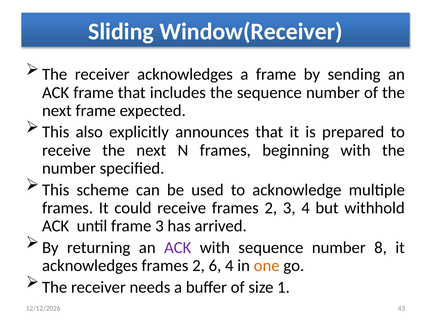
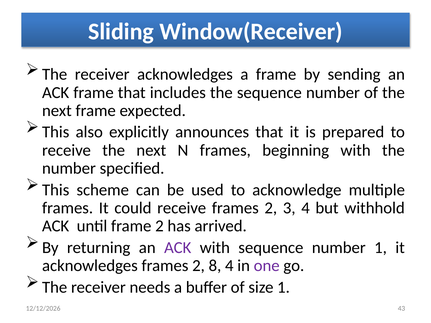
frame 3: 3 -> 2
number 8: 8 -> 1
6: 6 -> 8
one colour: orange -> purple
